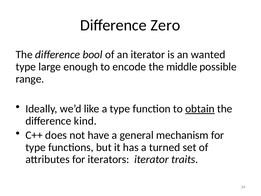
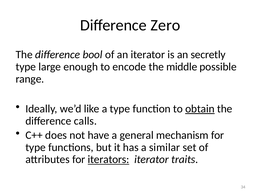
wanted: wanted -> secretly
kind: kind -> calls
turned: turned -> similar
iterators underline: none -> present
